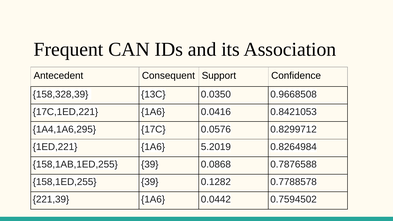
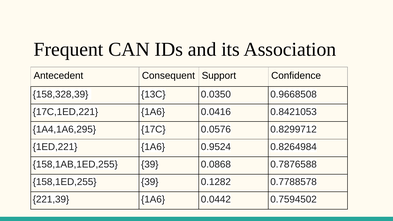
5.2019: 5.2019 -> 0.9524
